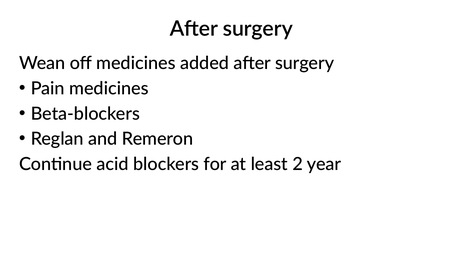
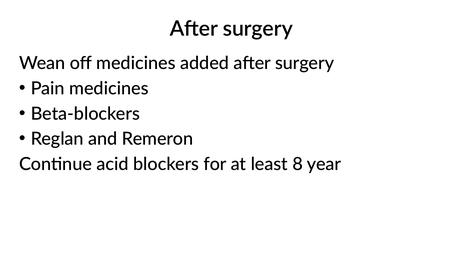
2: 2 -> 8
